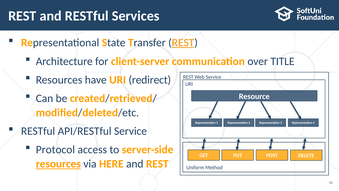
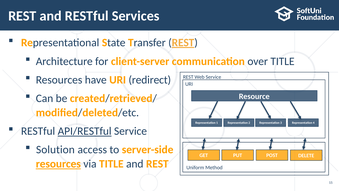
API/RESTful underline: none -> present
Protocol: Protocol -> Solution
via HERE: HERE -> TITLE
